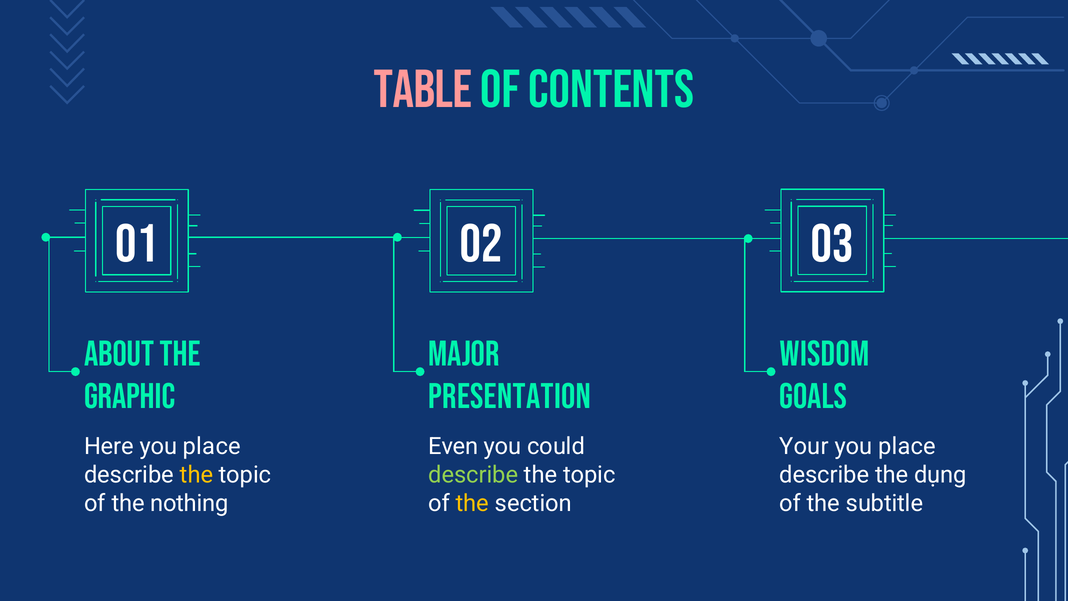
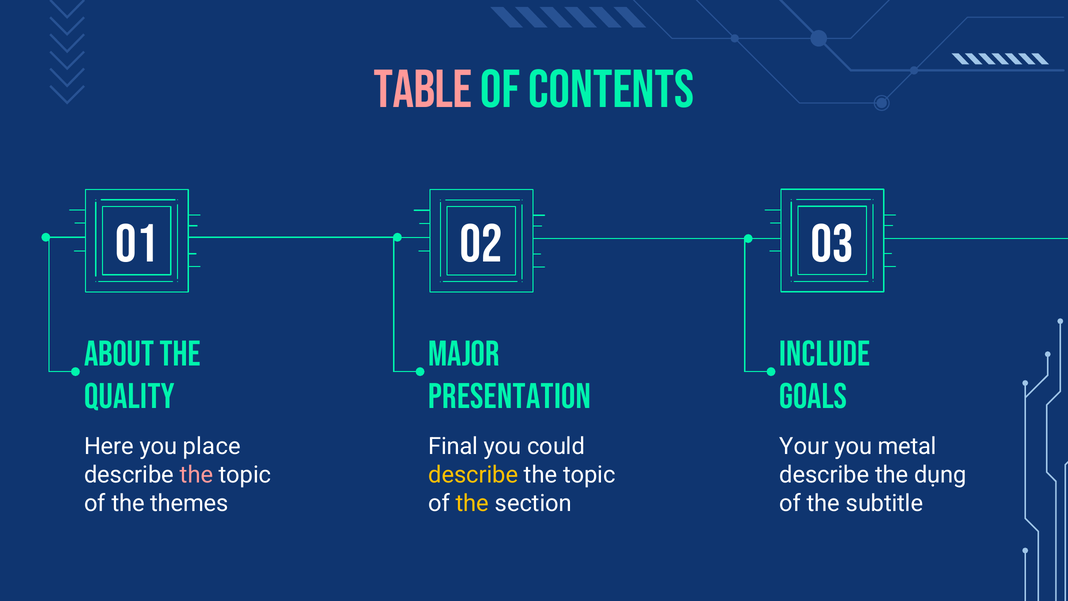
WISDOM: WISDOM -> INCLUDE
GRAPHIC: GRAPHIC -> QUALITY
Even: Even -> Final
place at (907, 446): place -> metal
the at (197, 475) colour: yellow -> pink
describe at (473, 475) colour: light green -> yellow
nothing: nothing -> themes
